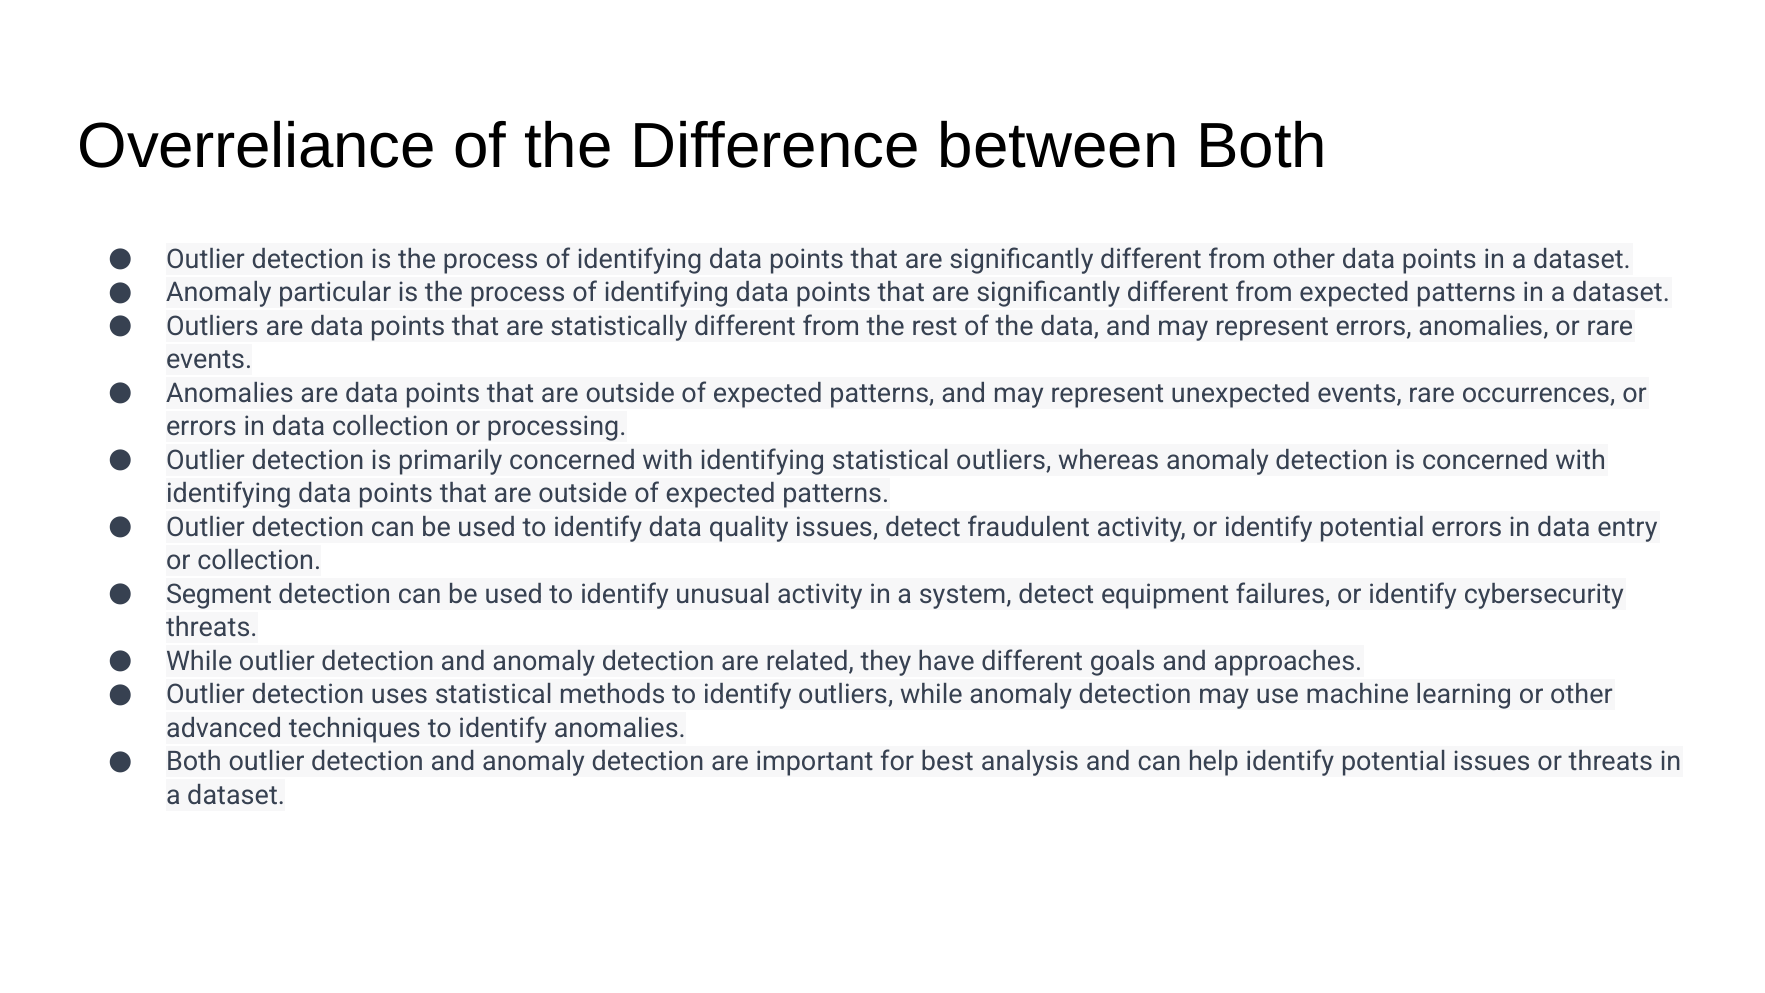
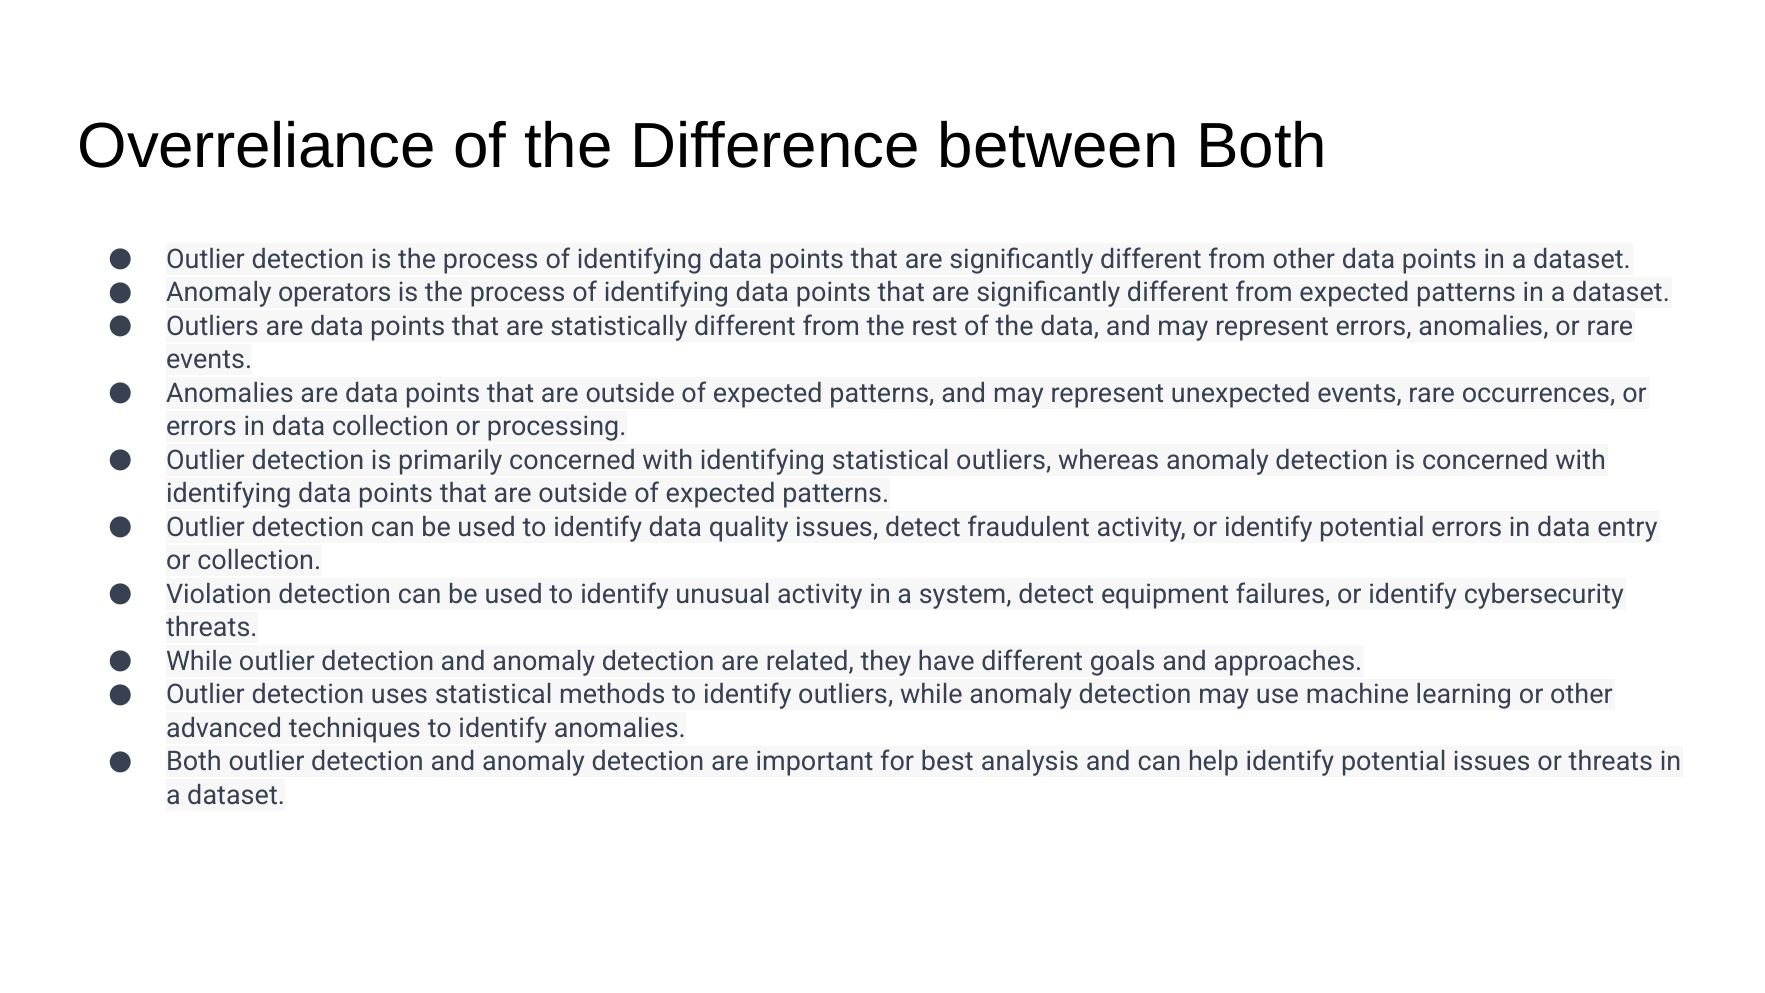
particular: particular -> operators
Segment: Segment -> Violation
